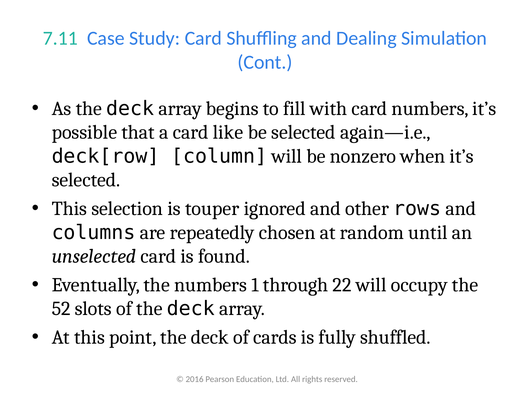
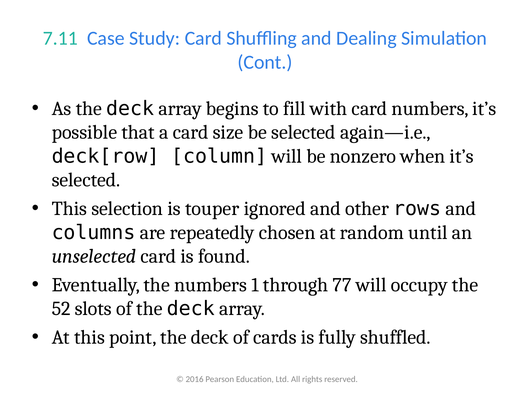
like: like -> size
22: 22 -> 77
